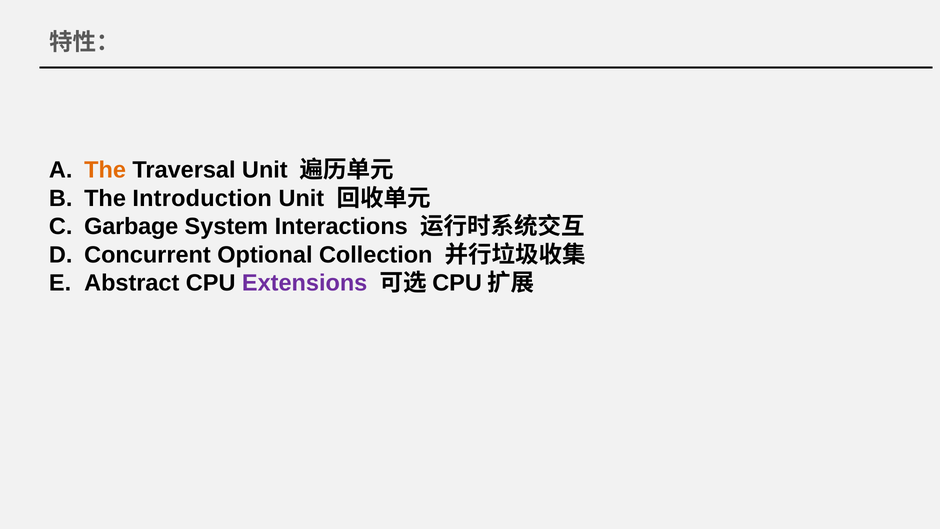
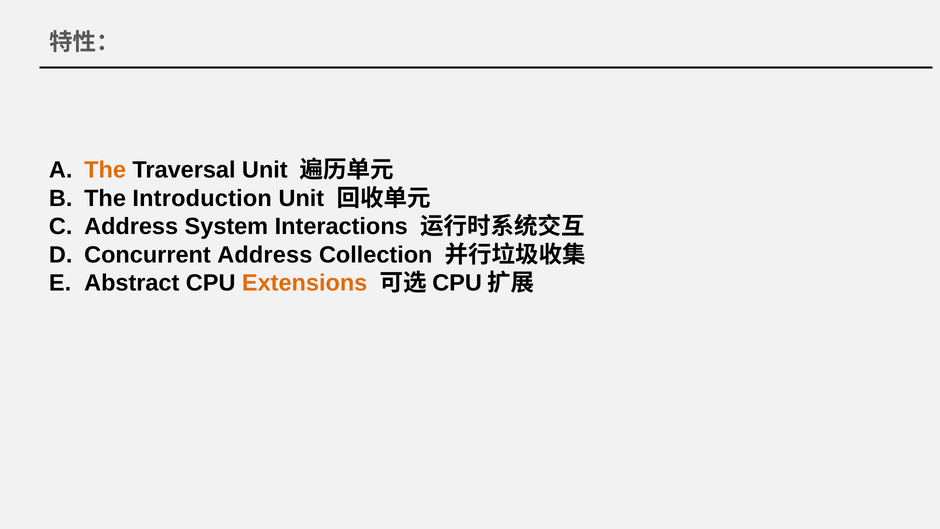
Garbage at (131, 226): Garbage -> Address
Concurrent Optional: Optional -> Address
Extensions colour: purple -> orange
